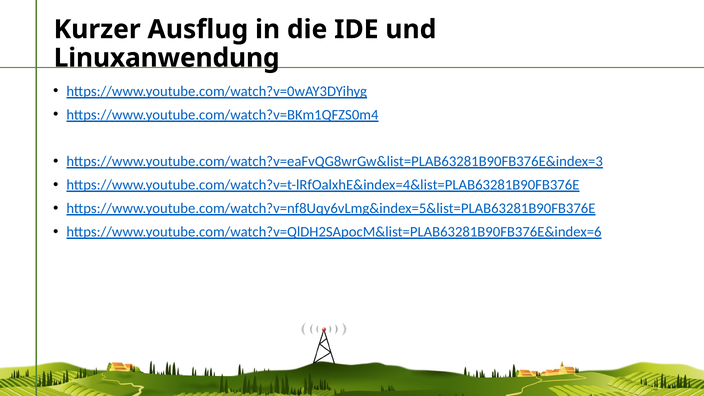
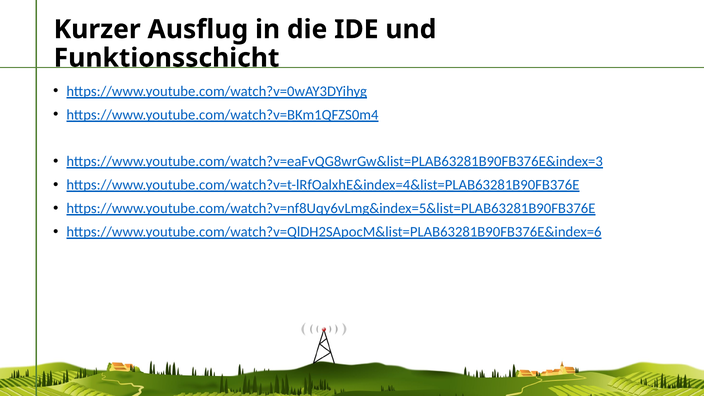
Linuxanwendung: Linuxanwendung -> Funktionsschicht
